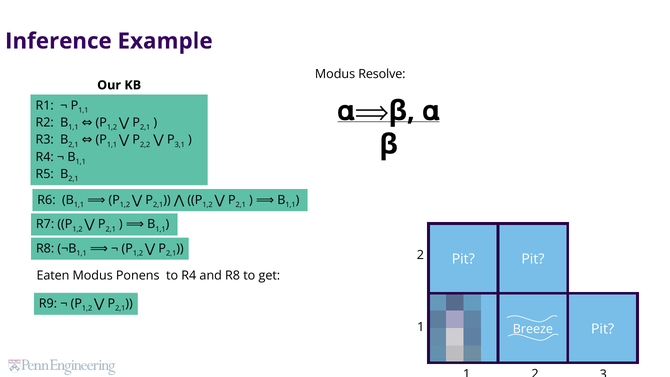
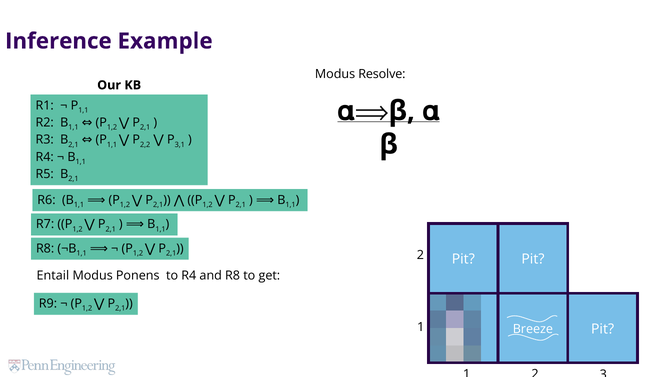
Eaten: Eaten -> Entail
